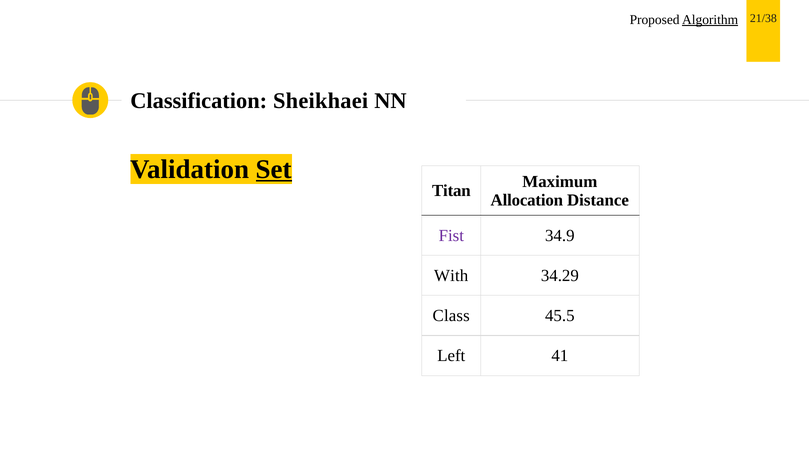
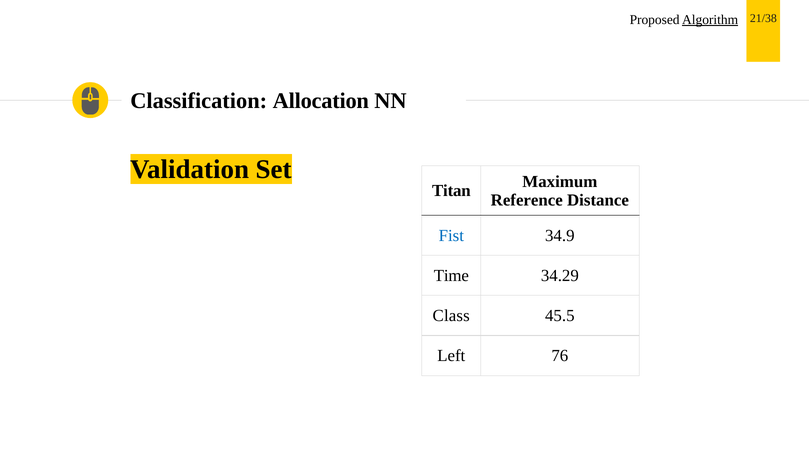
Sheikhaei: Sheikhaei -> Allocation
Set underline: present -> none
Allocation: Allocation -> Reference
Fist colour: purple -> blue
With: With -> Time
41: 41 -> 76
